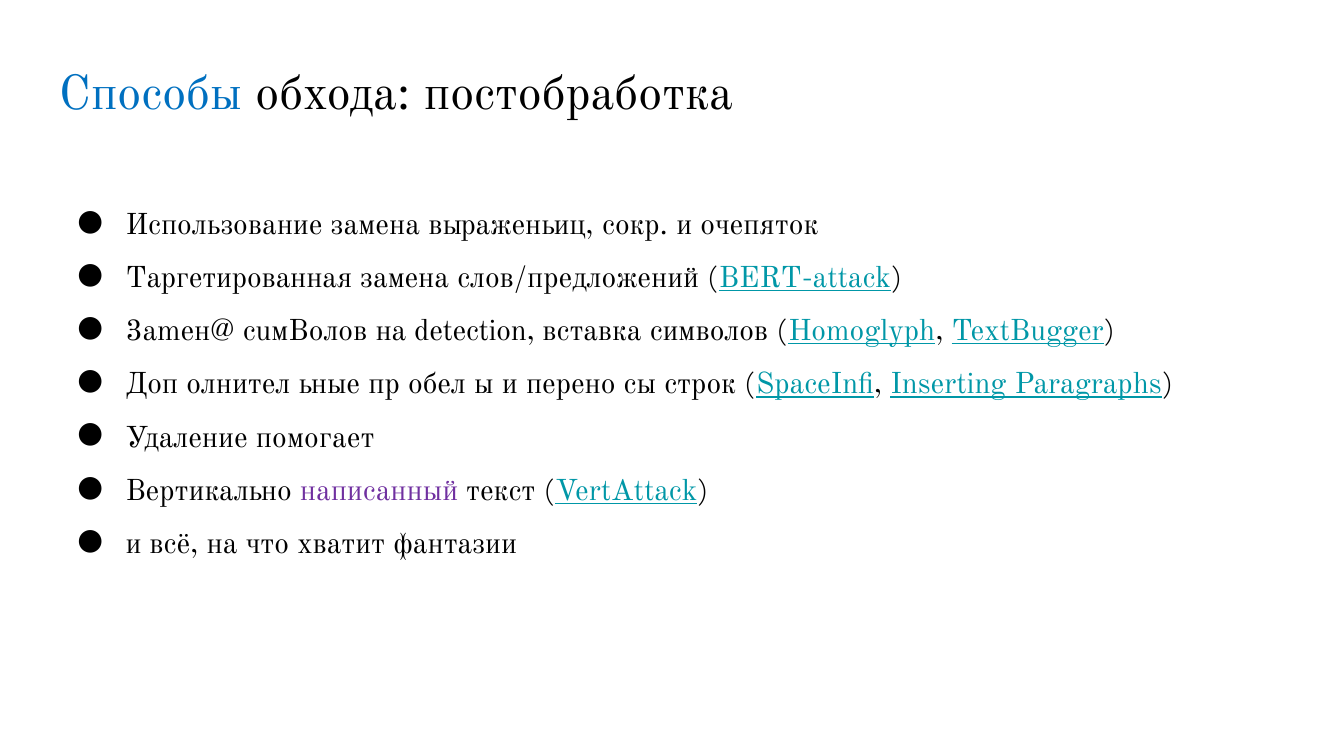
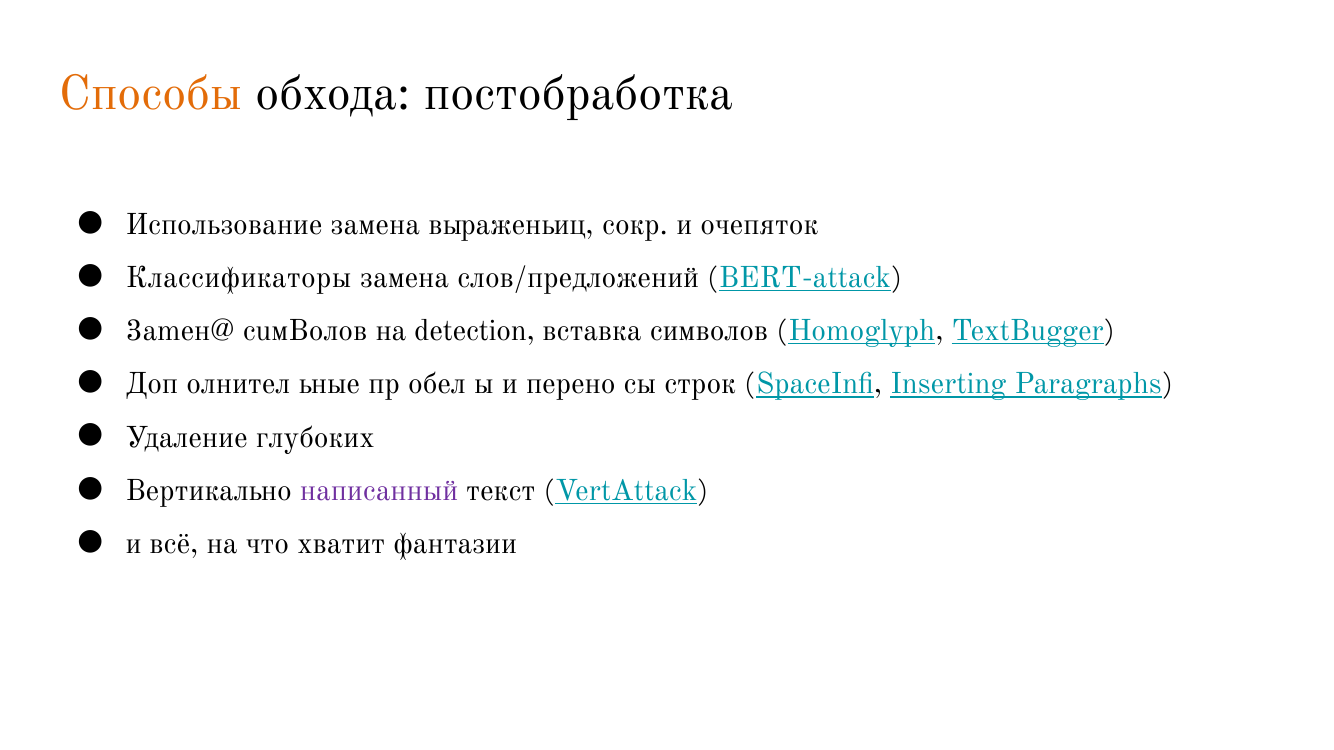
Способы colour: blue -> orange
Таргетированная: Таргетированная -> Классификаторы
помогает: помогает -> глубоких
